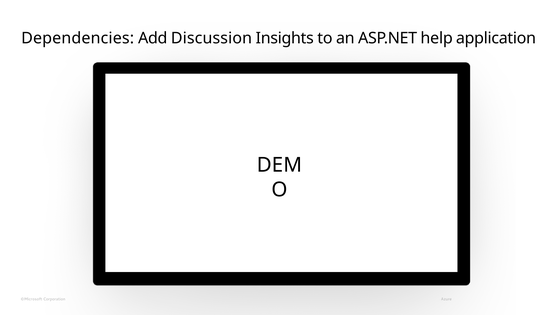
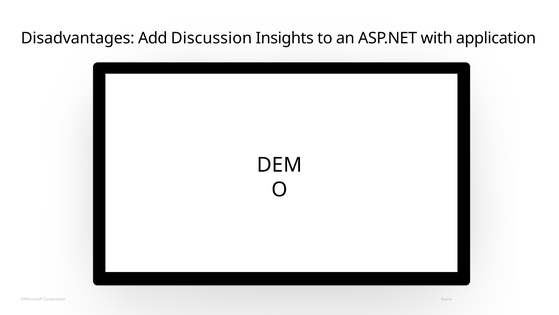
Dependencies: Dependencies -> Disadvantages
help: help -> with
